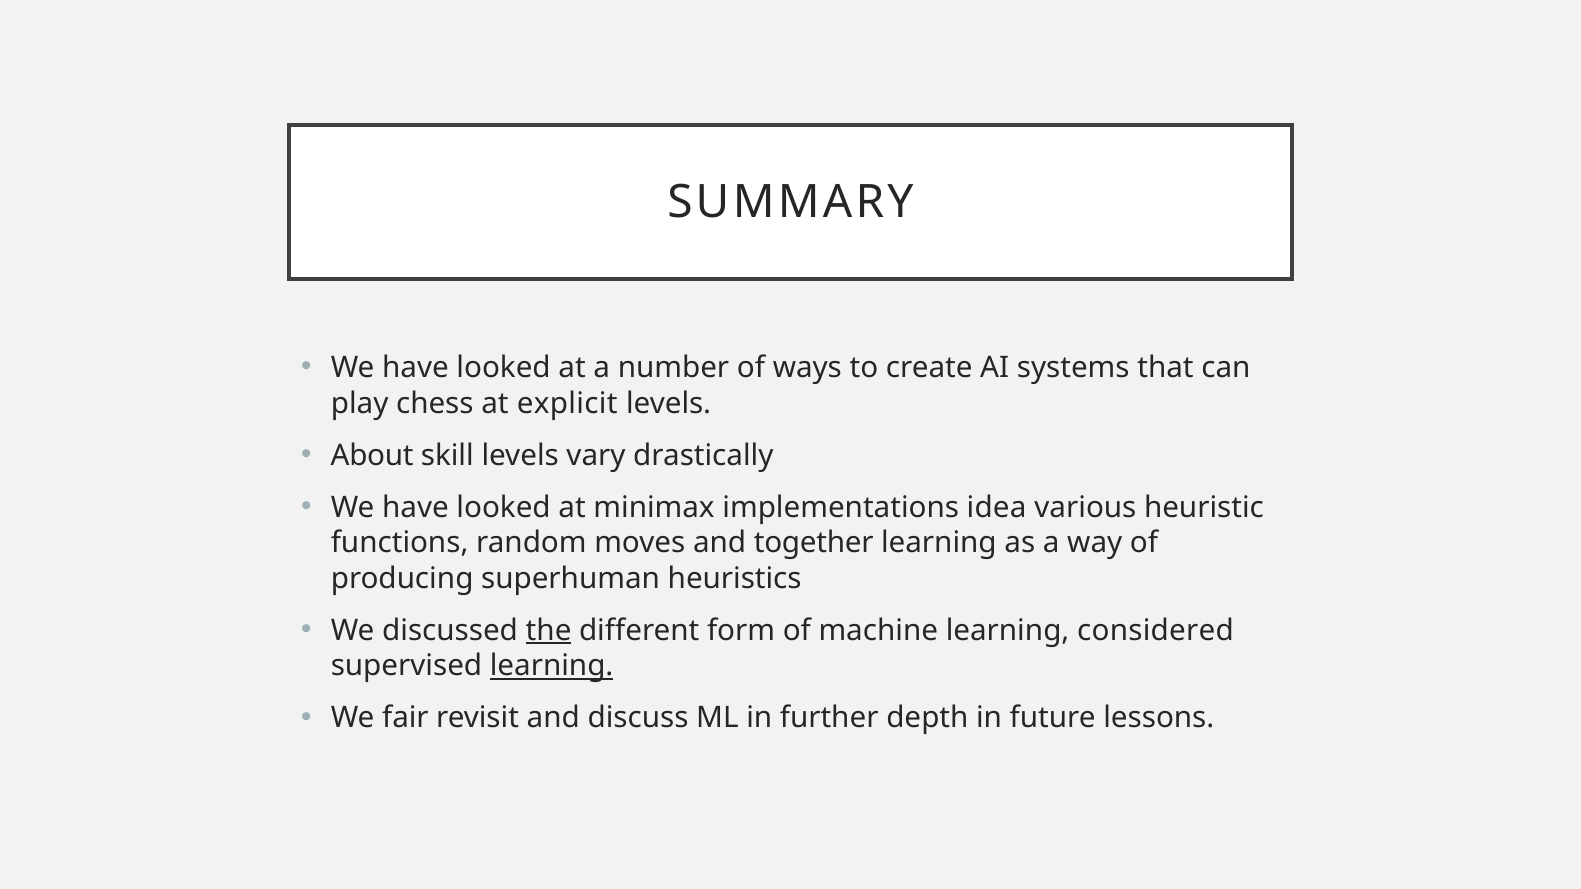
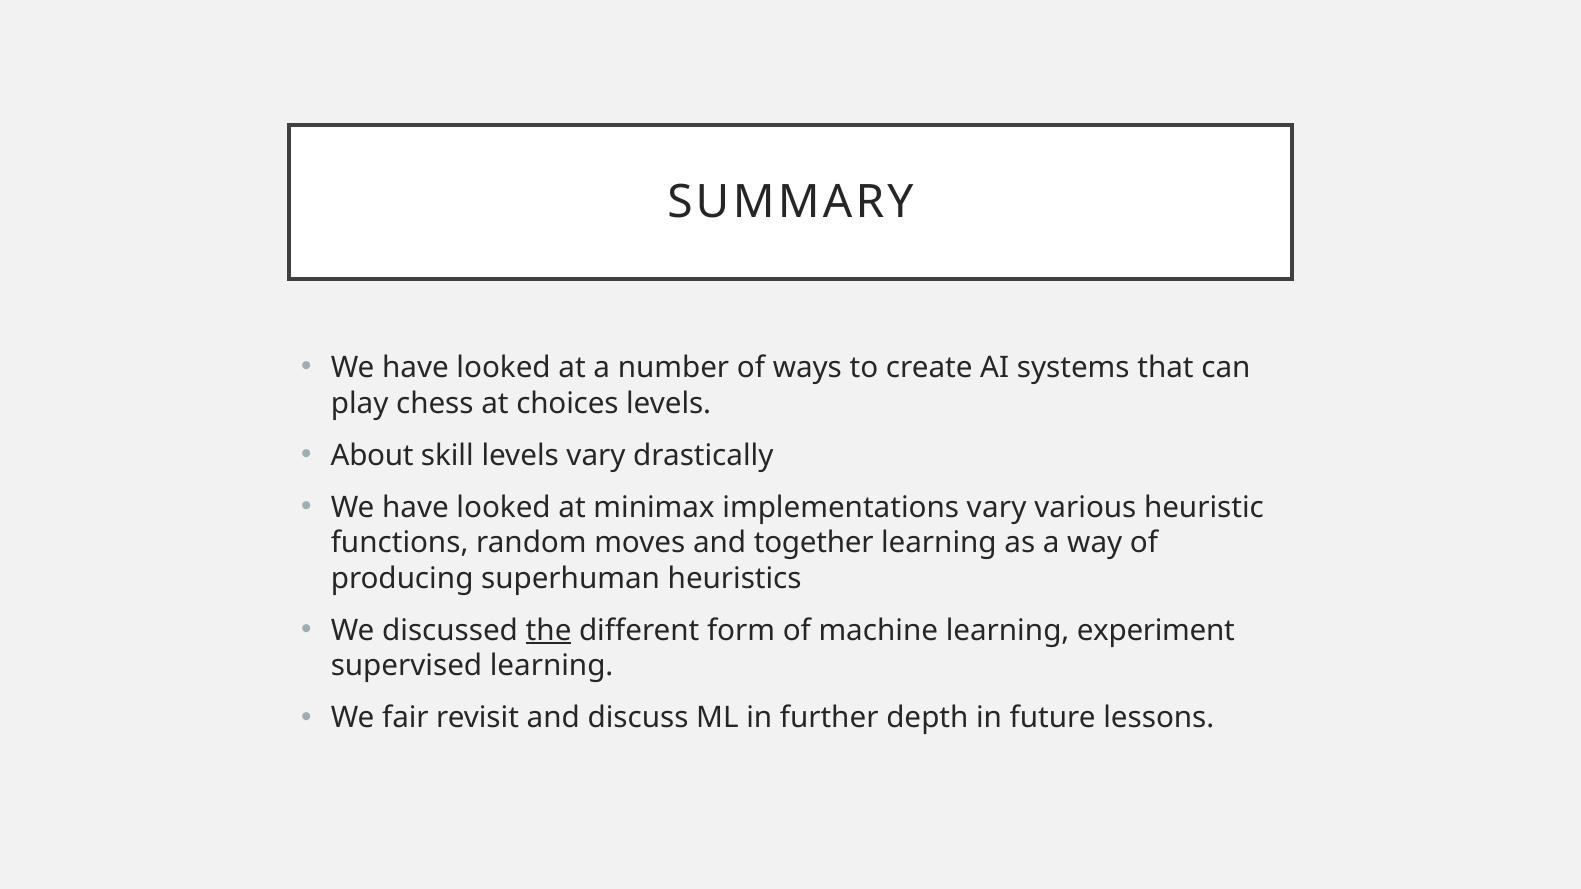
explicit: explicit -> choices
implementations idea: idea -> vary
considered: considered -> experiment
learning at (552, 666) underline: present -> none
